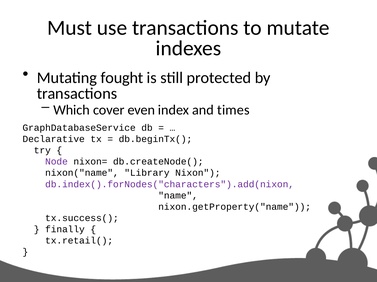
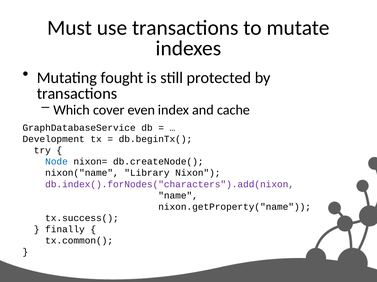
times: times -> cache
Declarative: Declarative -> Development
Node colour: purple -> blue
tx.retail(: tx.retail( -> tx.common(
